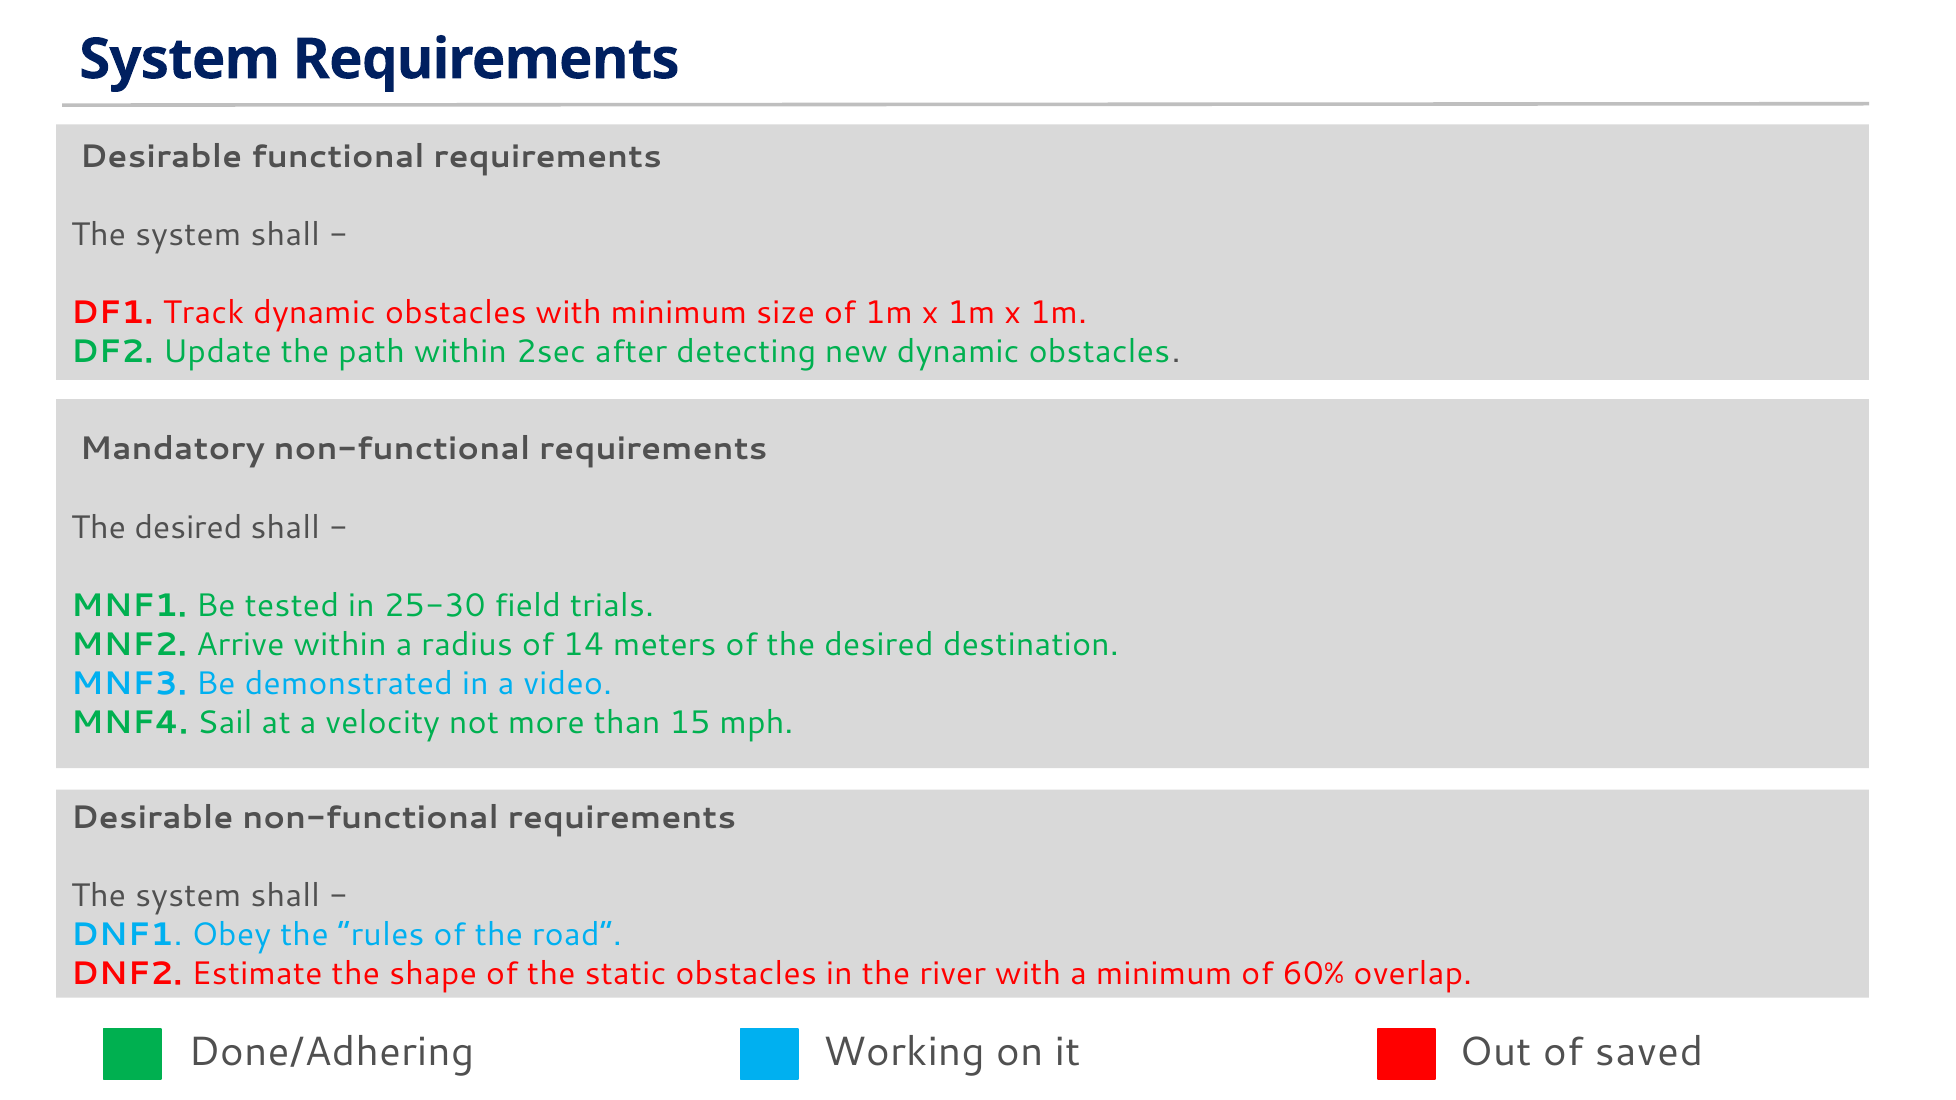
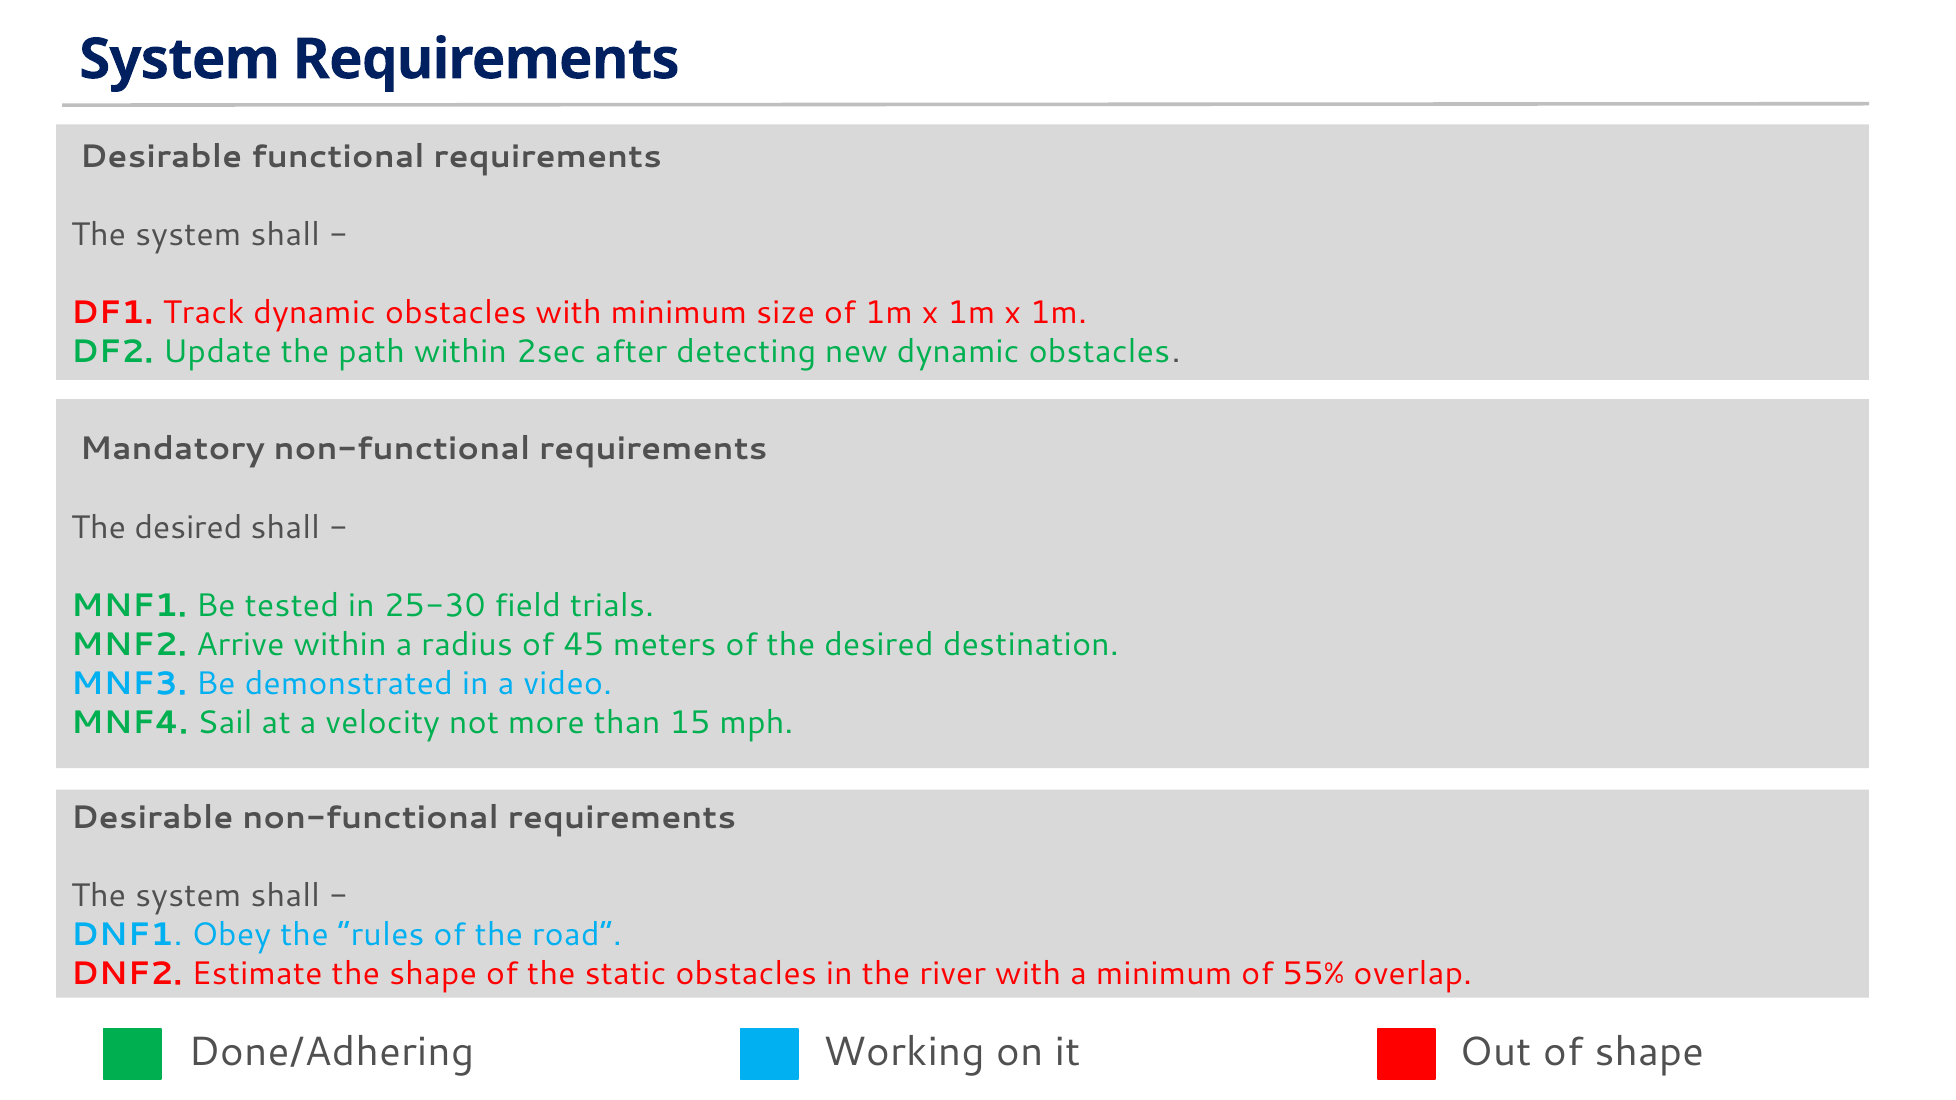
14: 14 -> 45
60%: 60% -> 55%
of saved: saved -> shape
